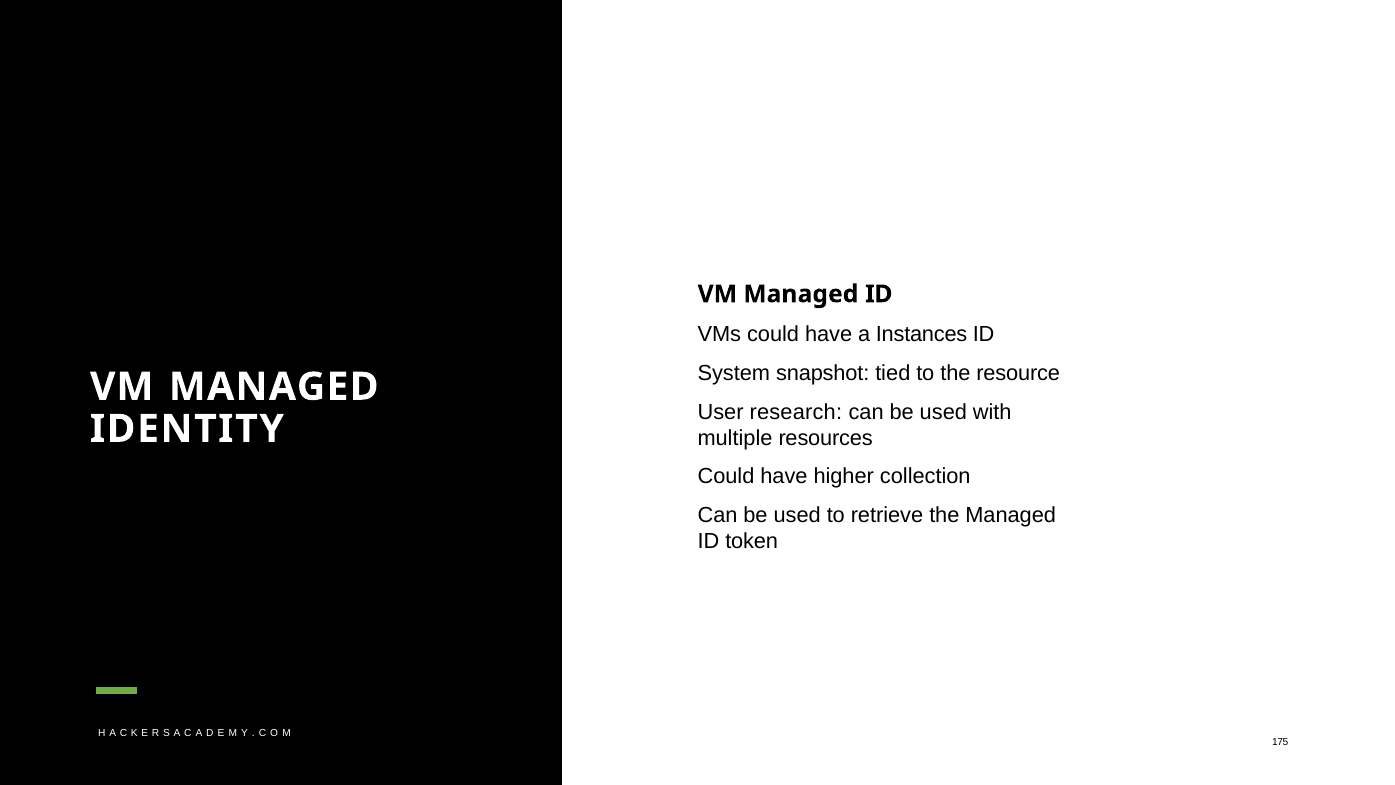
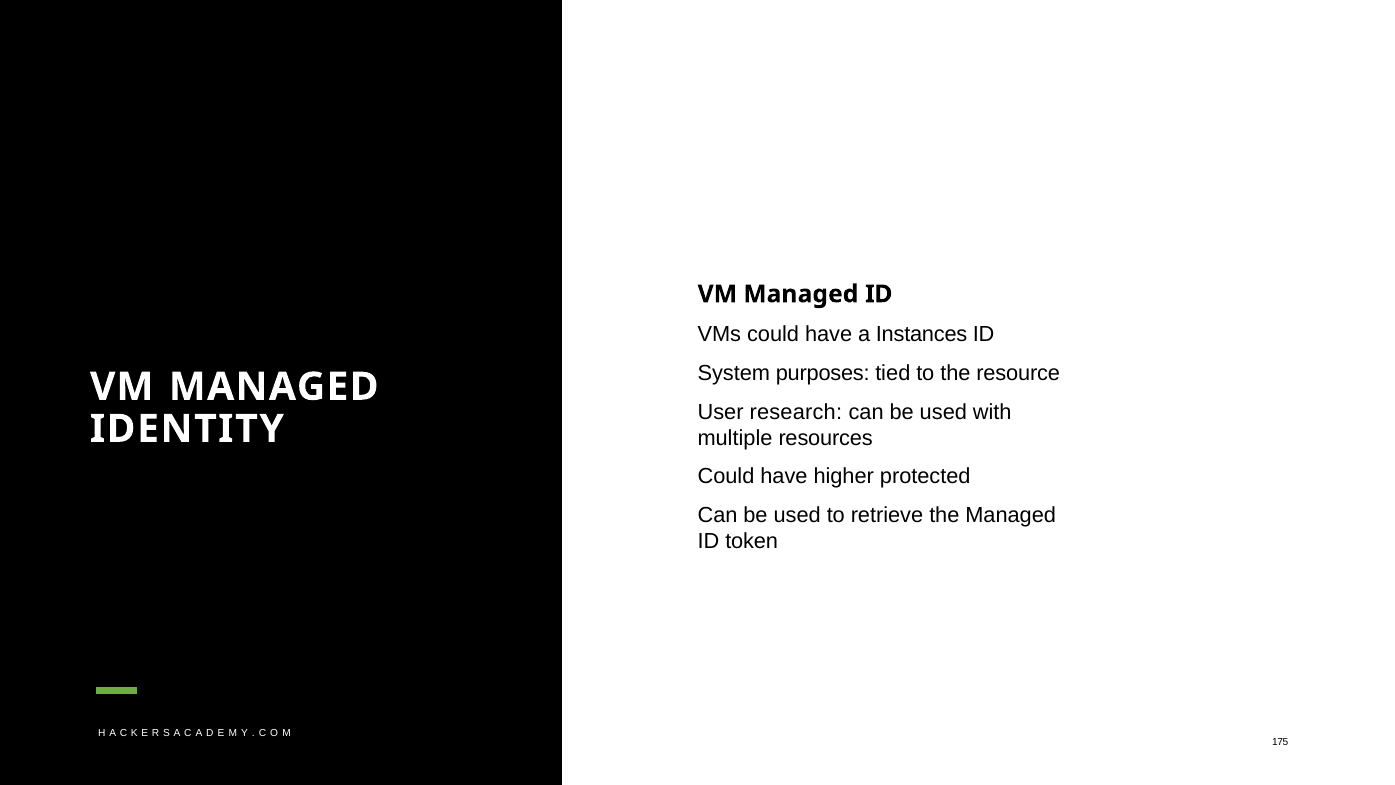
snapshot: snapshot -> purposes
collection: collection -> protected
